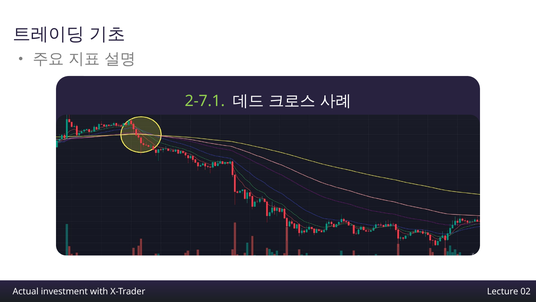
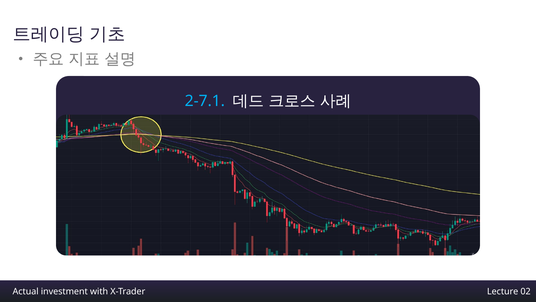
2-7.1 colour: light green -> light blue
